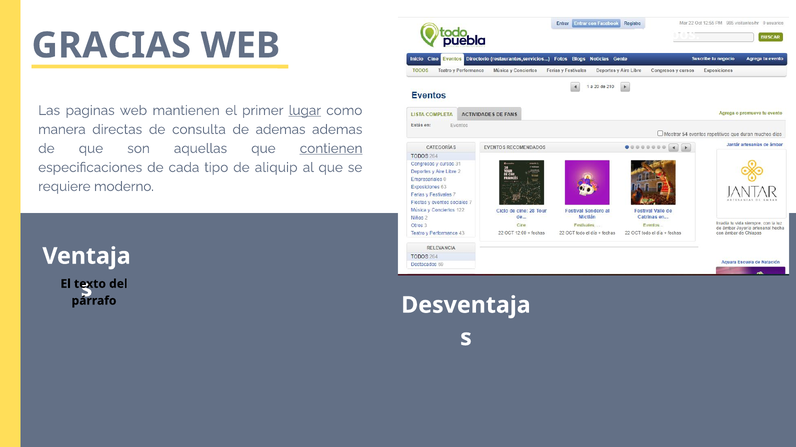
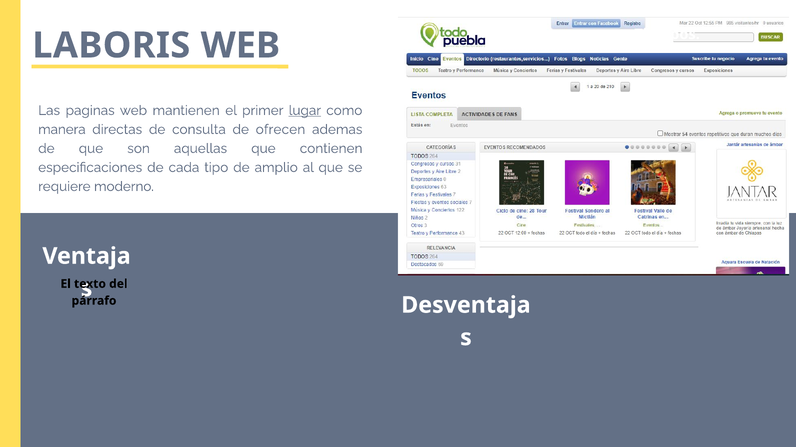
GRACIAS: GRACIAS -> LABORIS
de ademas: ademas -> ofrecen
contienen underline: present -> none
aliquip: aliquip -> amplio
